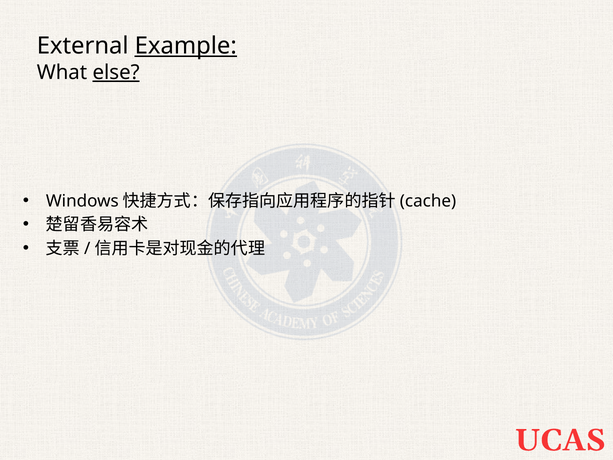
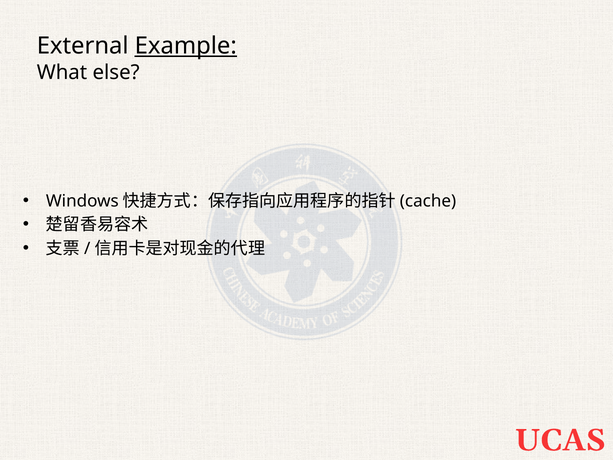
else underline: present -> none
